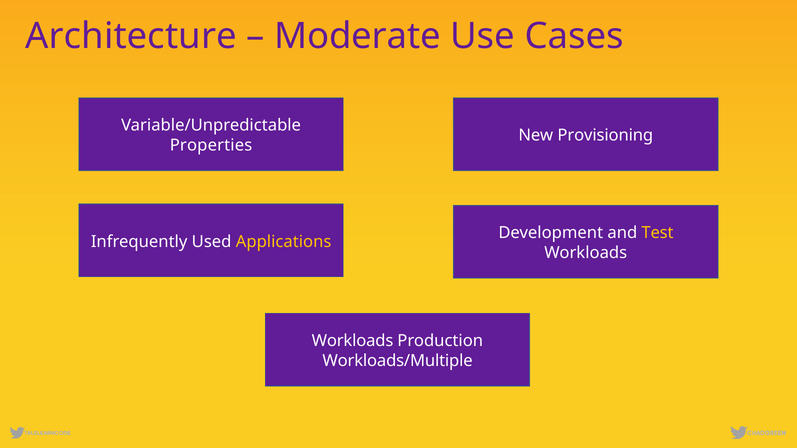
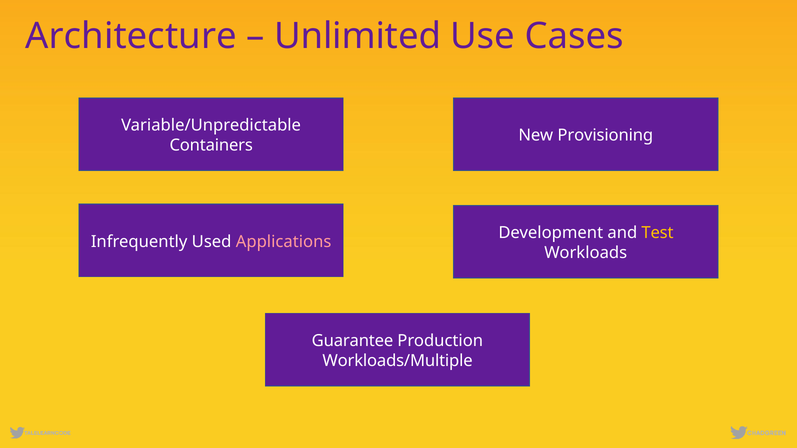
Moderate: Moderate -> Unlimited
Properties: Properties -> Containers
Applications colour: yellow -> pink
Workloads at (353, 341): Workloads -> Guarantee
